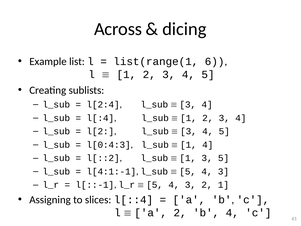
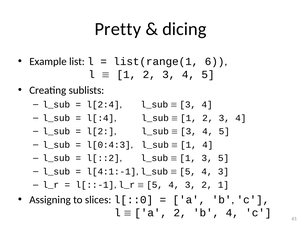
Across: Across -> Pretty
l[::4: l[::4 -> l[::0
